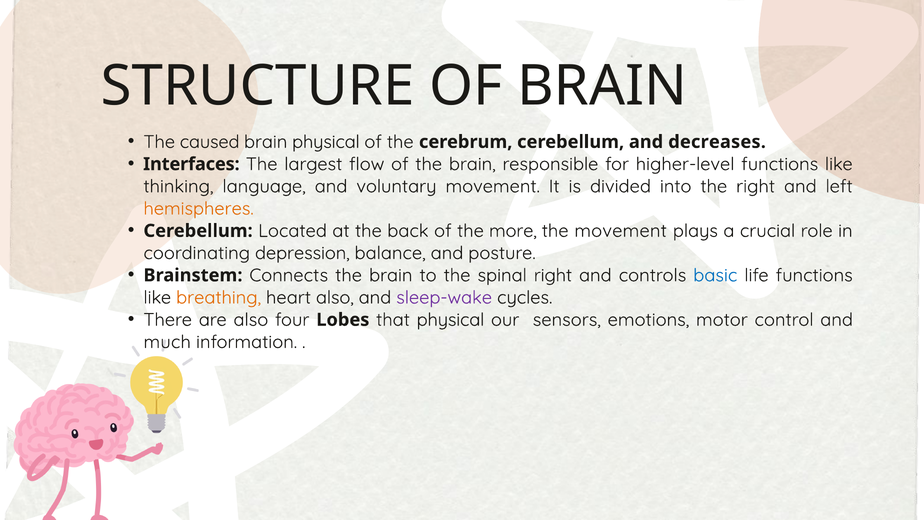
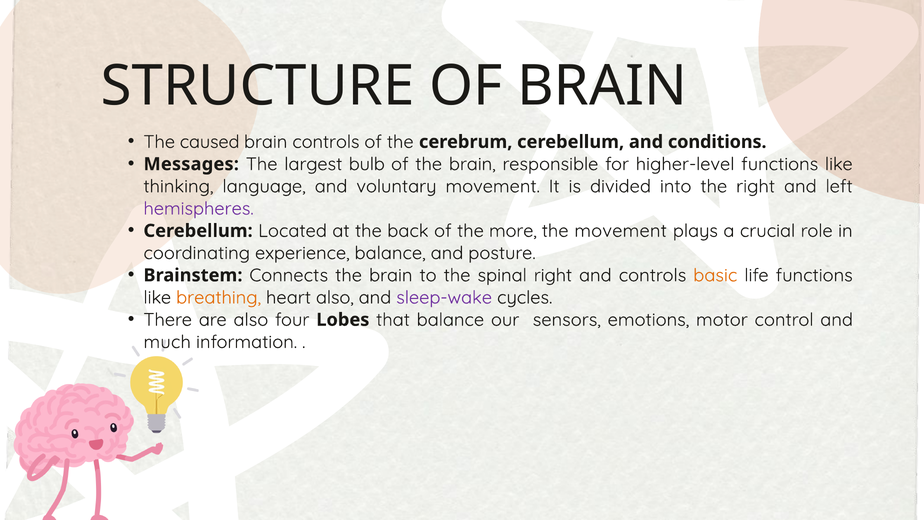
brain physical: physical -> controls
decreases: decreases -> conditions
Interfaces: Interfaces -> Messages
flow: flow -> bulb
hemispheres colour: orange -> purple
depression: depression -> experience
basic colour: blue -> orange
that physical: physical -> balance
